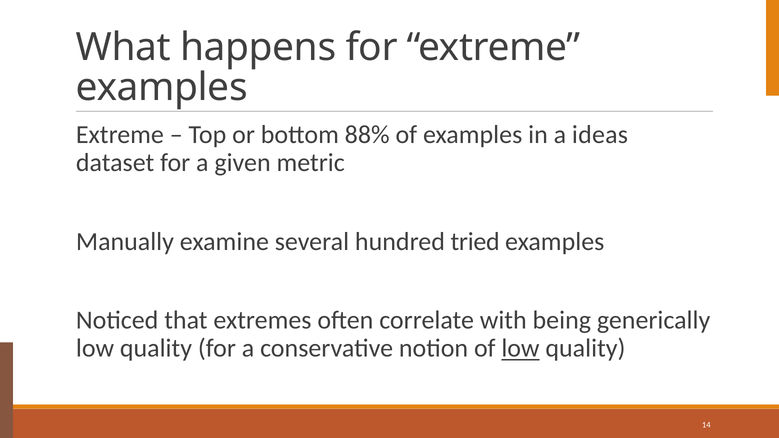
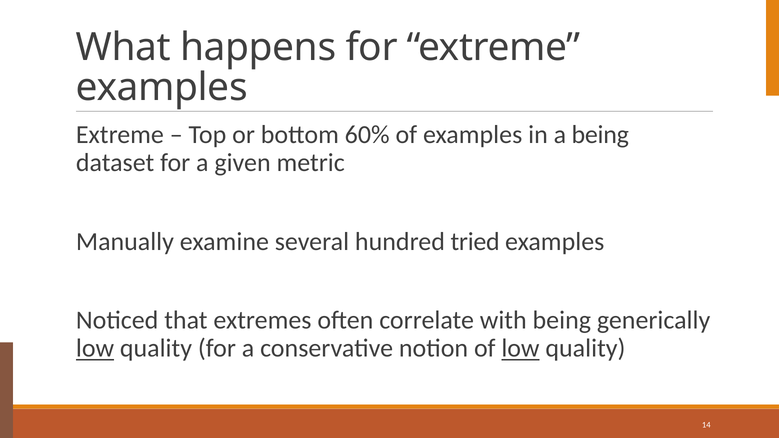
88%: 88% -> 60%
a ideas: ideas -> being
low at (95, 349) underline: none -> present
